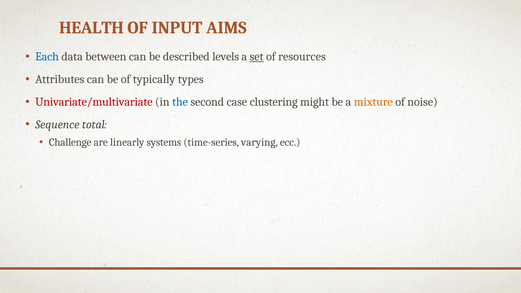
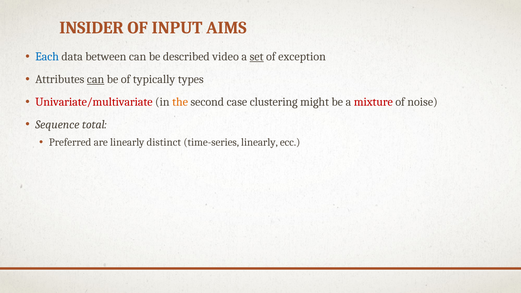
HEALTH: HEALTH -> INSIDER
levels: levels -> video
resources: resources -> exception
can at (96, 79) underline: none -> present
the colour: blue -> orange
mixture colour: orange -> red
Challenge: Challenge -> Preferred
systems: systems -> distinct
time-series varying: varying -> linearly
